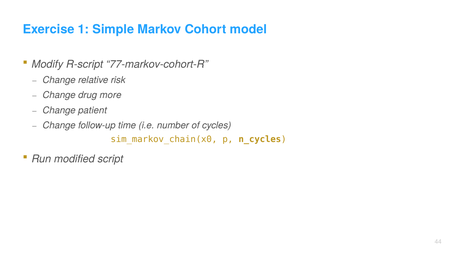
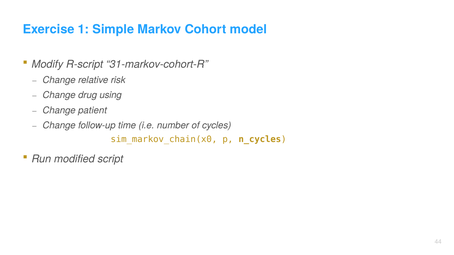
77-markov-cohort-R: 77-markov-cohort-R -> 31-markov-cohort-R
more: more -> using
